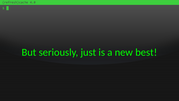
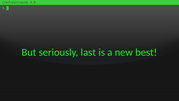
just: just -> last
